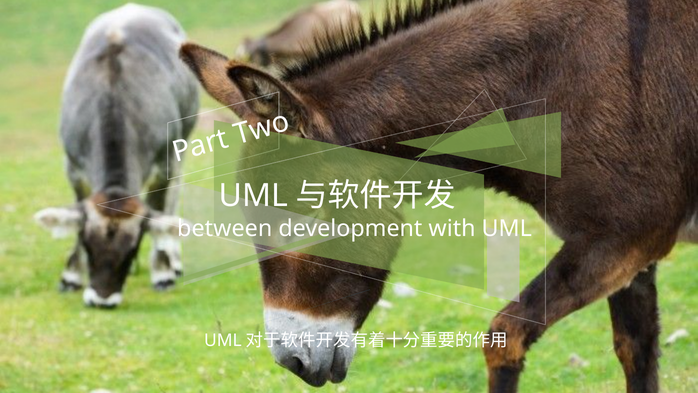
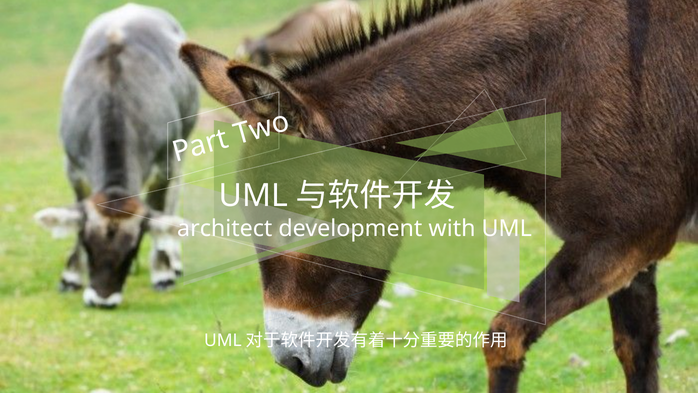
between: between -> architect
